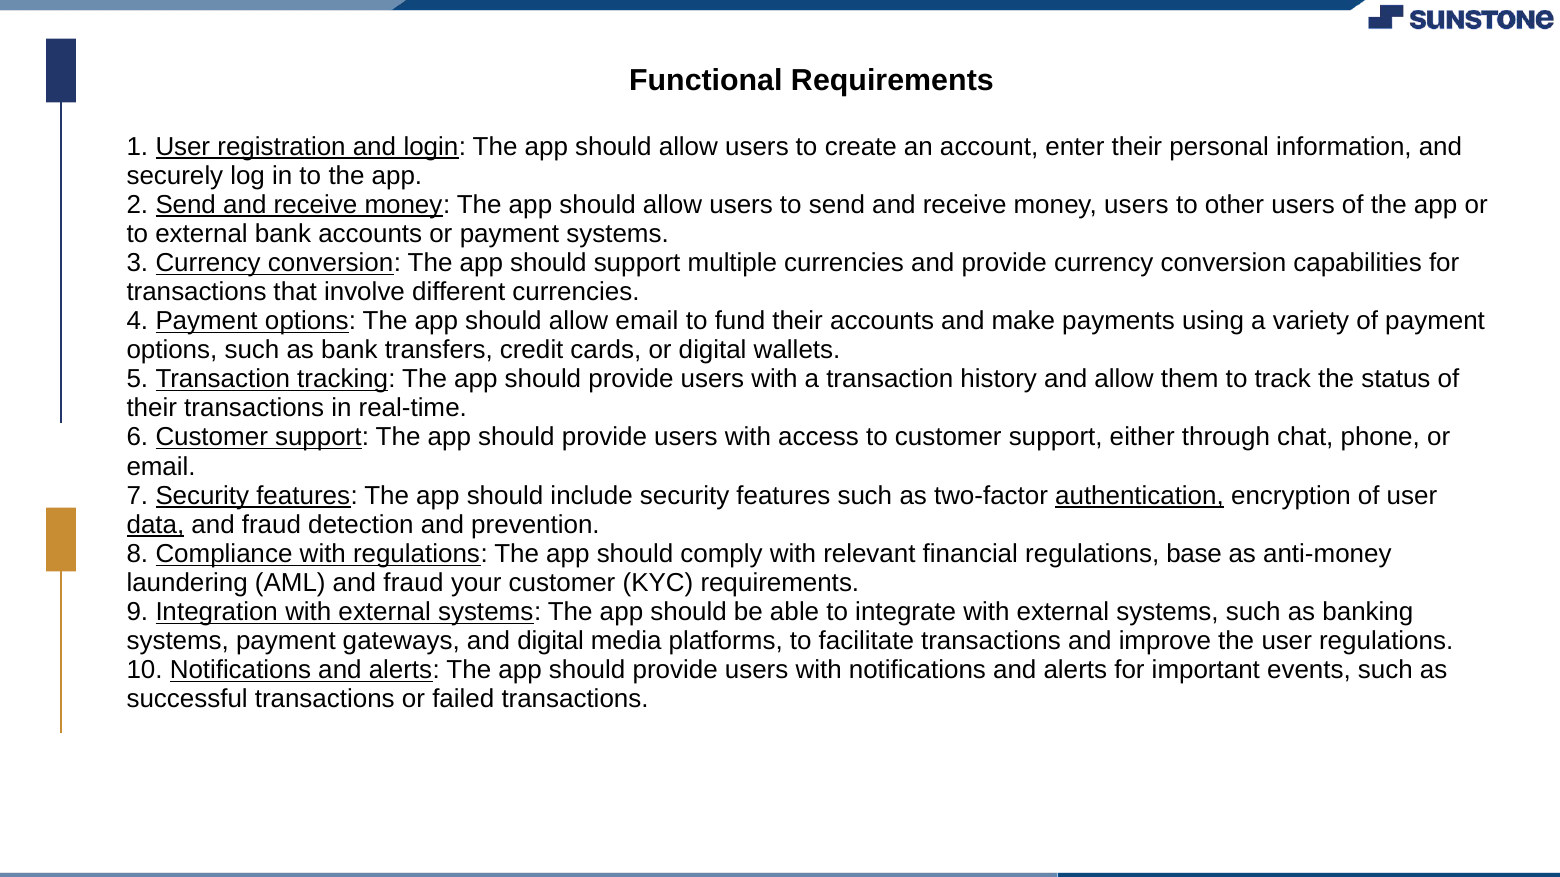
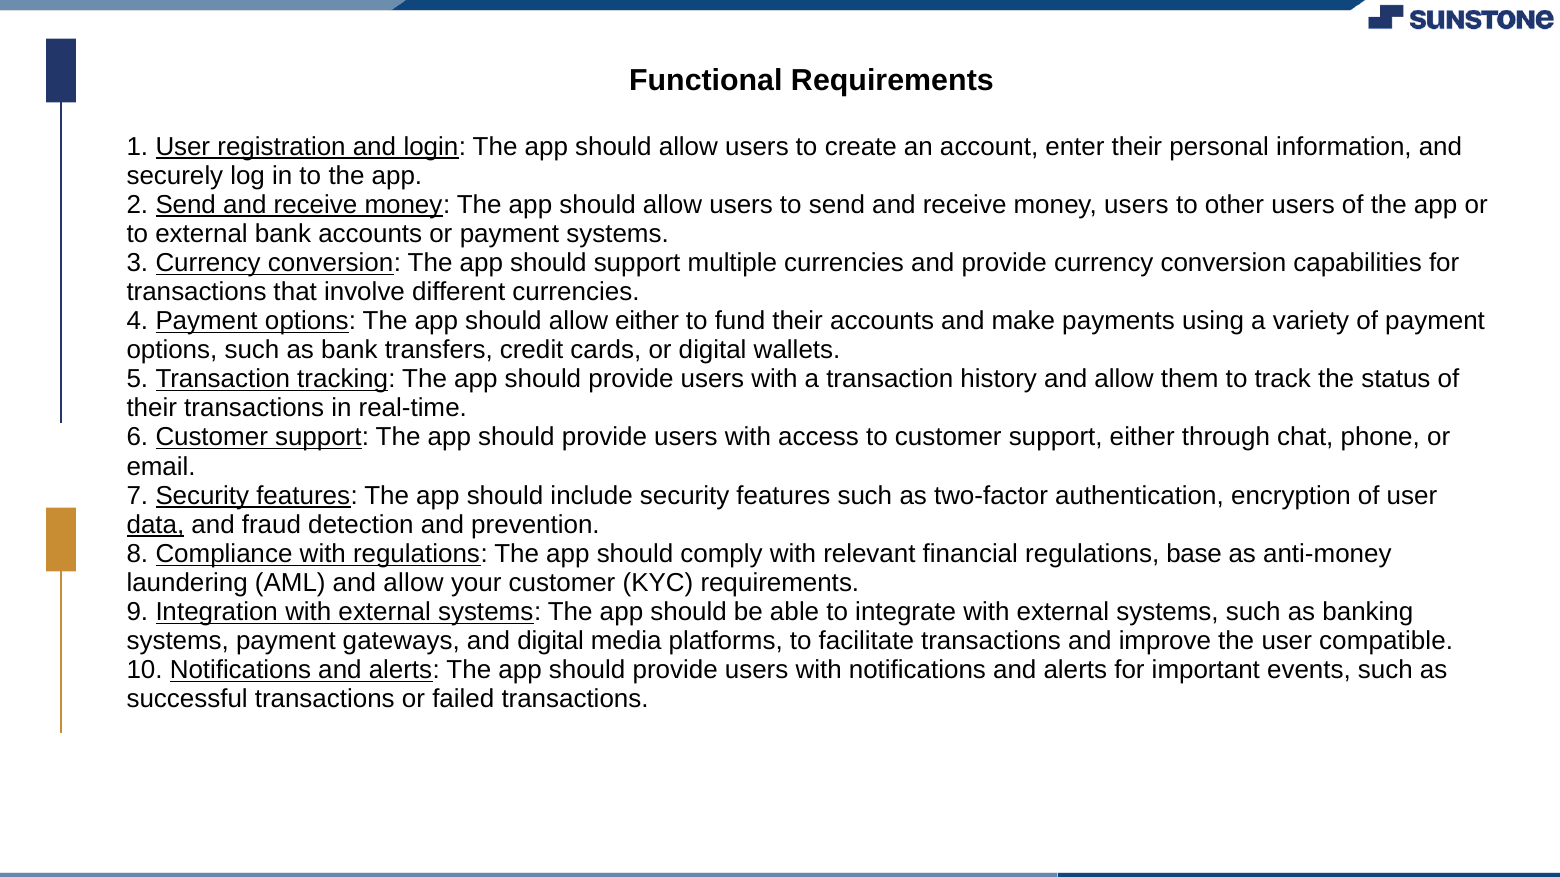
allow email: email -> either
authentication underline: present -> none
AML and fraud: fraud -> allow
user regulations: regulations -> compatible
